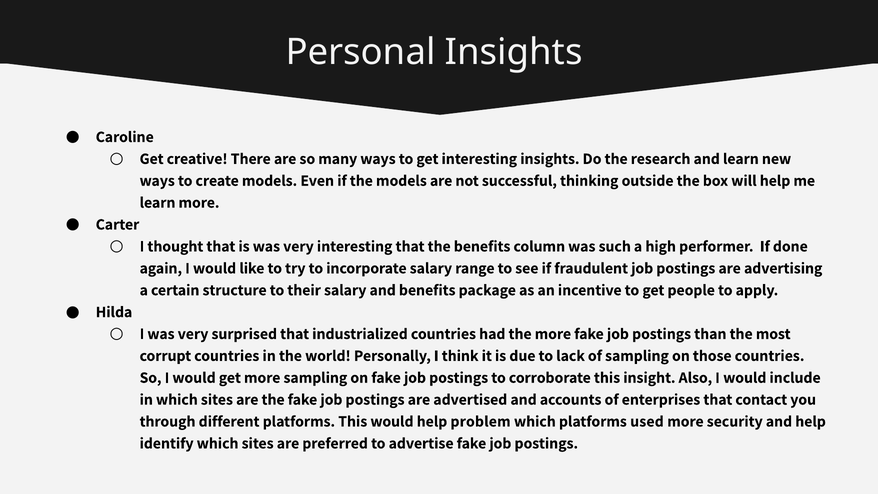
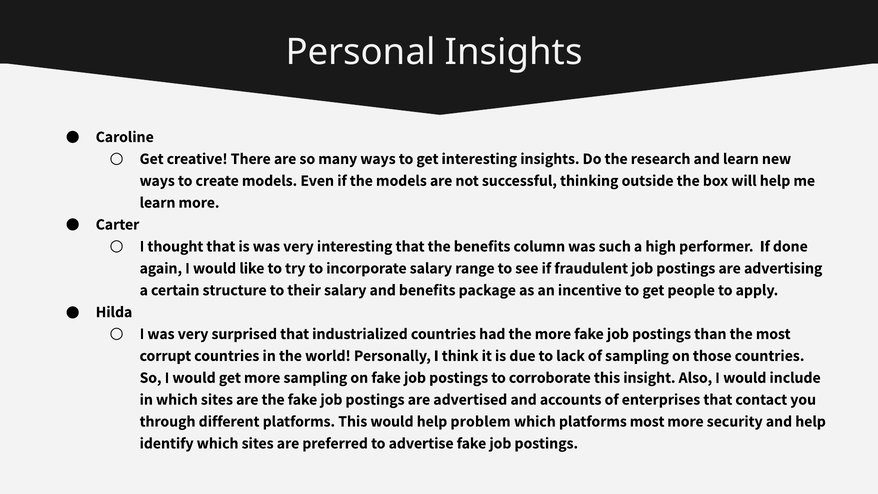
platforms used: used -> most
